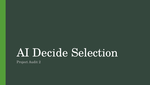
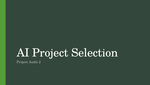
AI Decide: Decide -> Project
